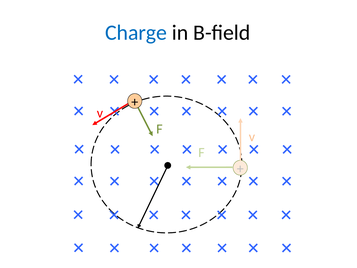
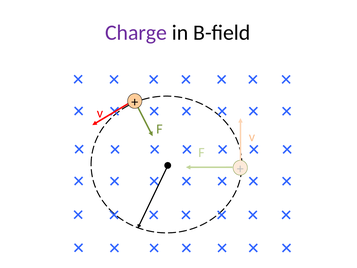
Charge colour: blue -> purple
